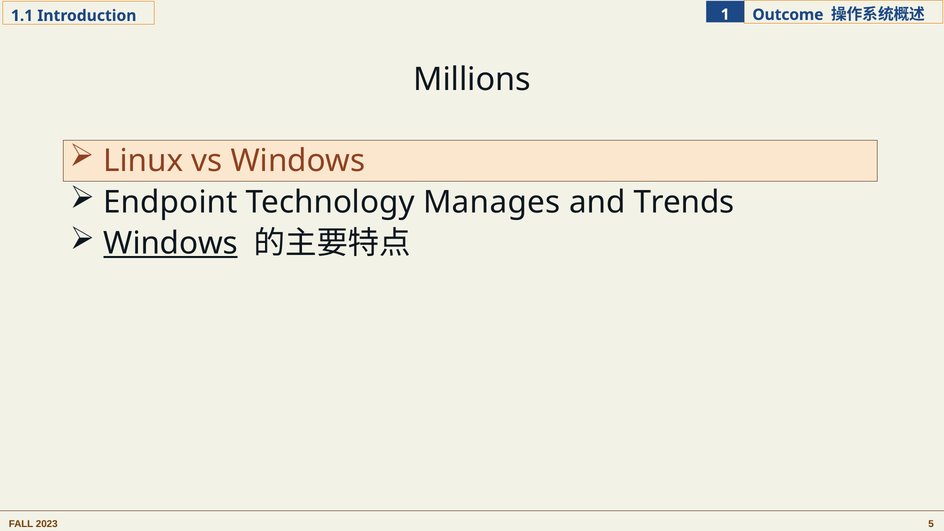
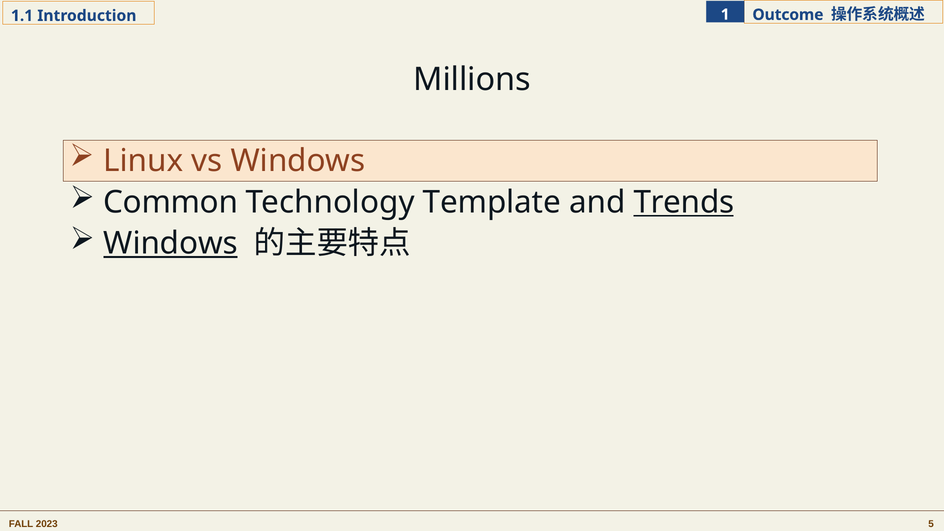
Endpoint: Endpoint -> Common
Manages: Manages -> Template
Trends underline: none -> present
